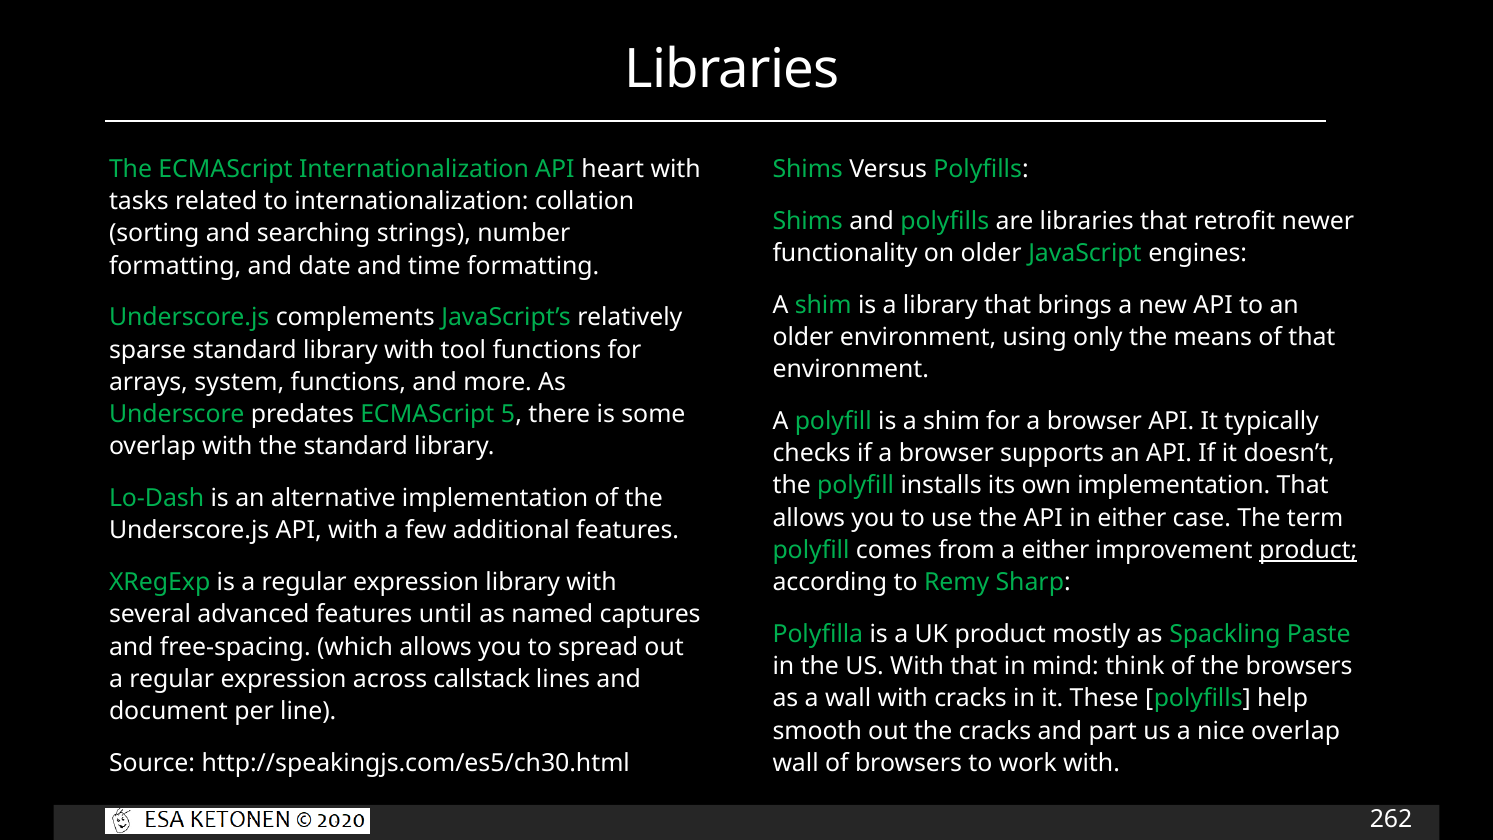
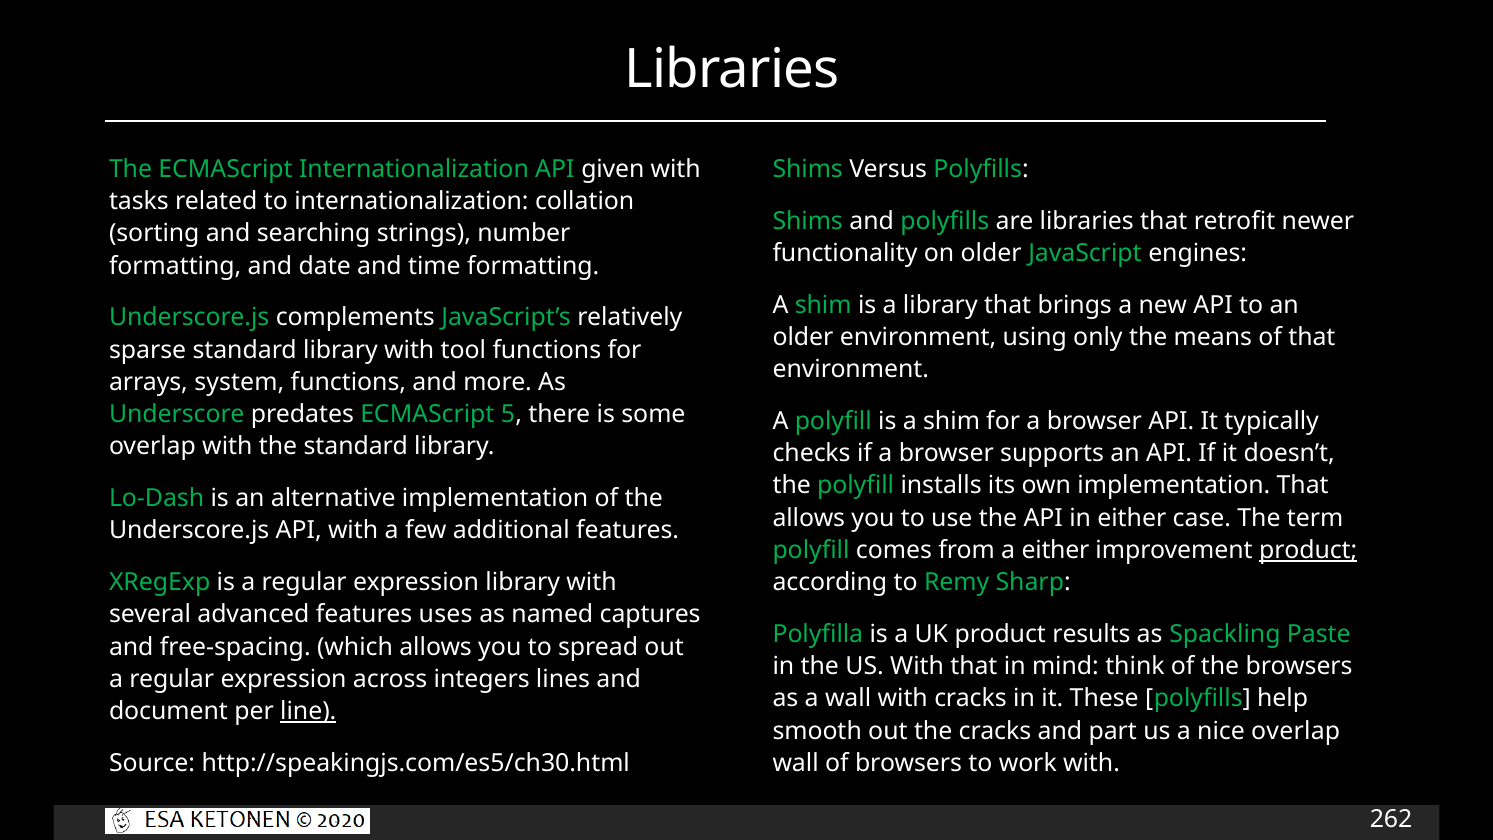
heart: heart -> given
until: until -> uses
mostly: mostly -> results
callstack: callstack -> integers
line underline: none -> present
